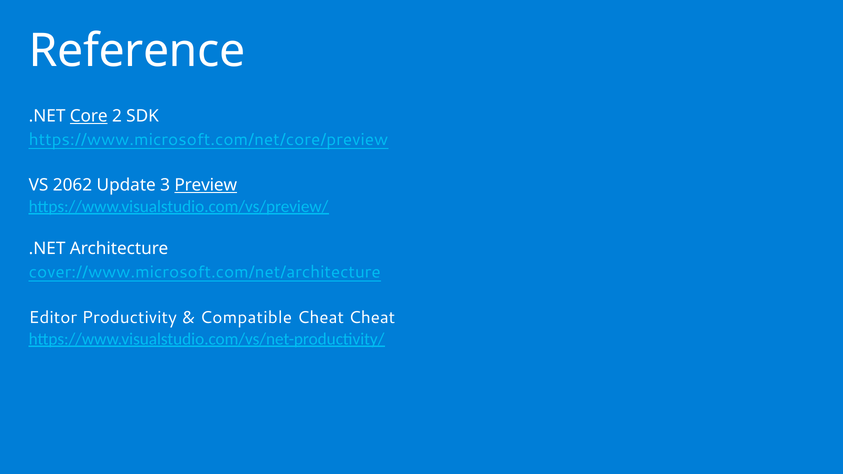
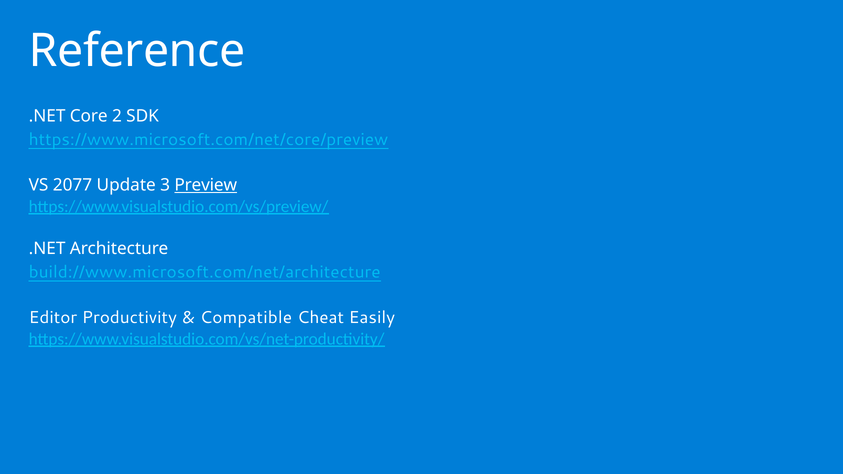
Core underline: present -> none
2062: 2062 -> 2077
cover://www.microsoft.com/net/architecture: cover://www.microsoft.com/net/architecture -> build://www.microsoft.com/net/architecture
Cheat Cheat: Cheat -> Easily
